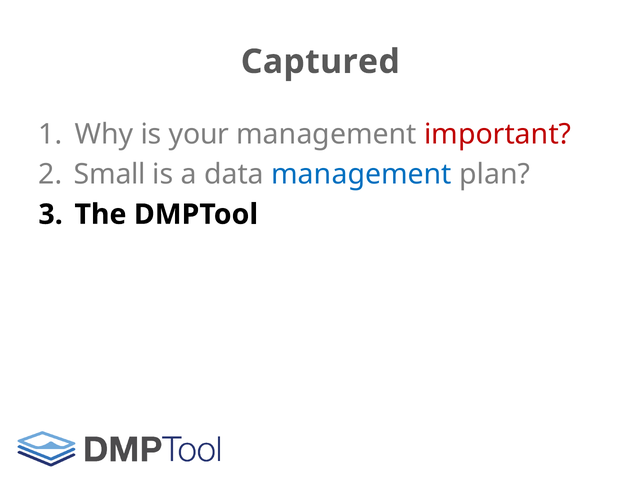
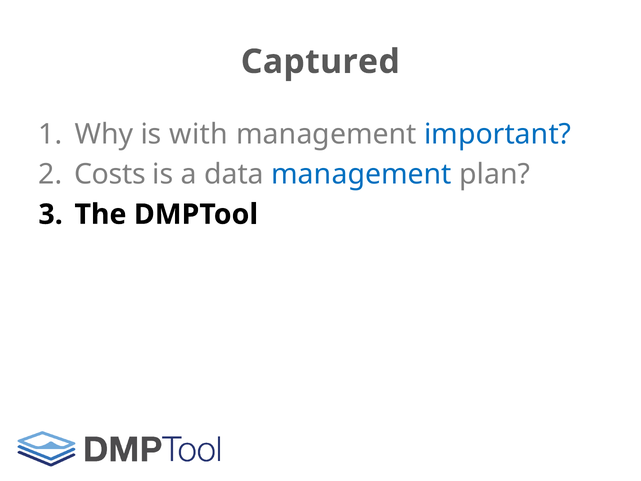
your: your -> with
important colour: red -> blue
Small: Small -> Costs
